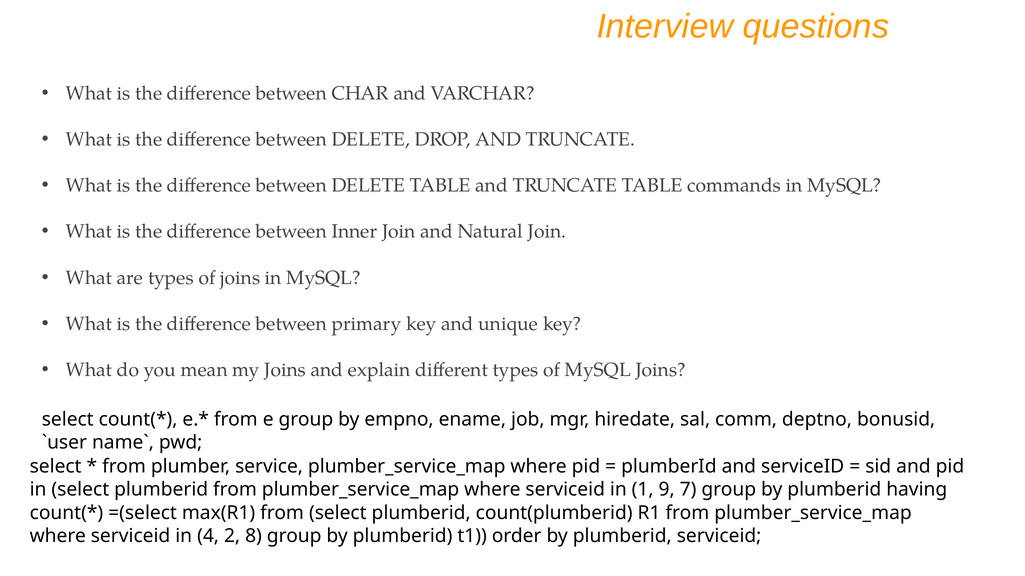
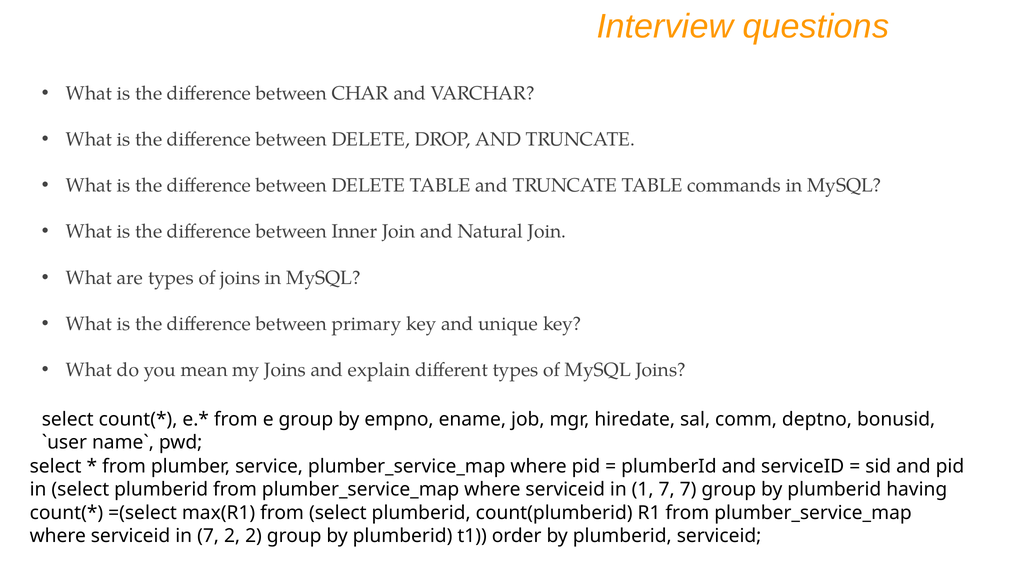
1 9: 9 -> 7
in 4: 4 -> 7
2 8: 8 -> 2
